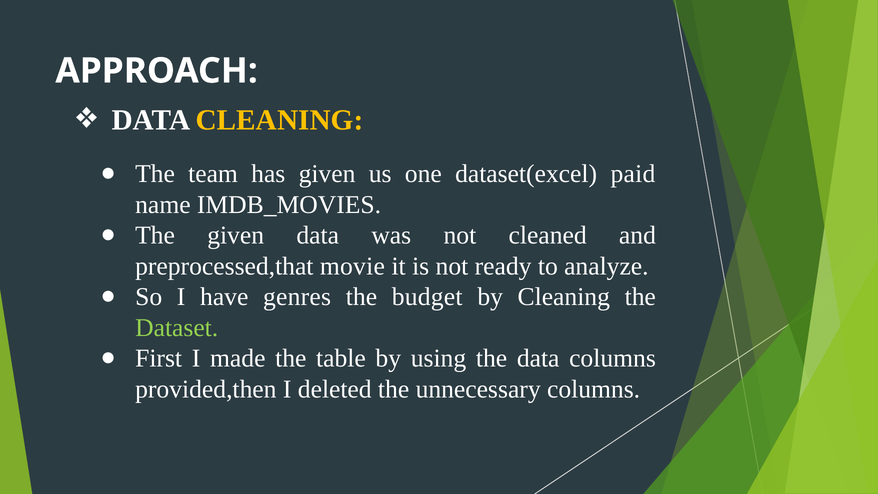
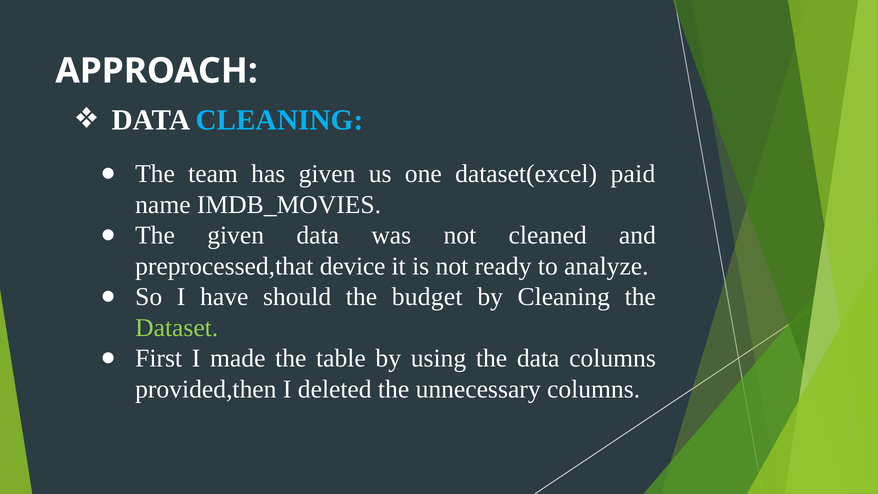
CLEANING at (280, 120) colour: yellow -> light blue
movie: movie -> device
genres: genres -> should
